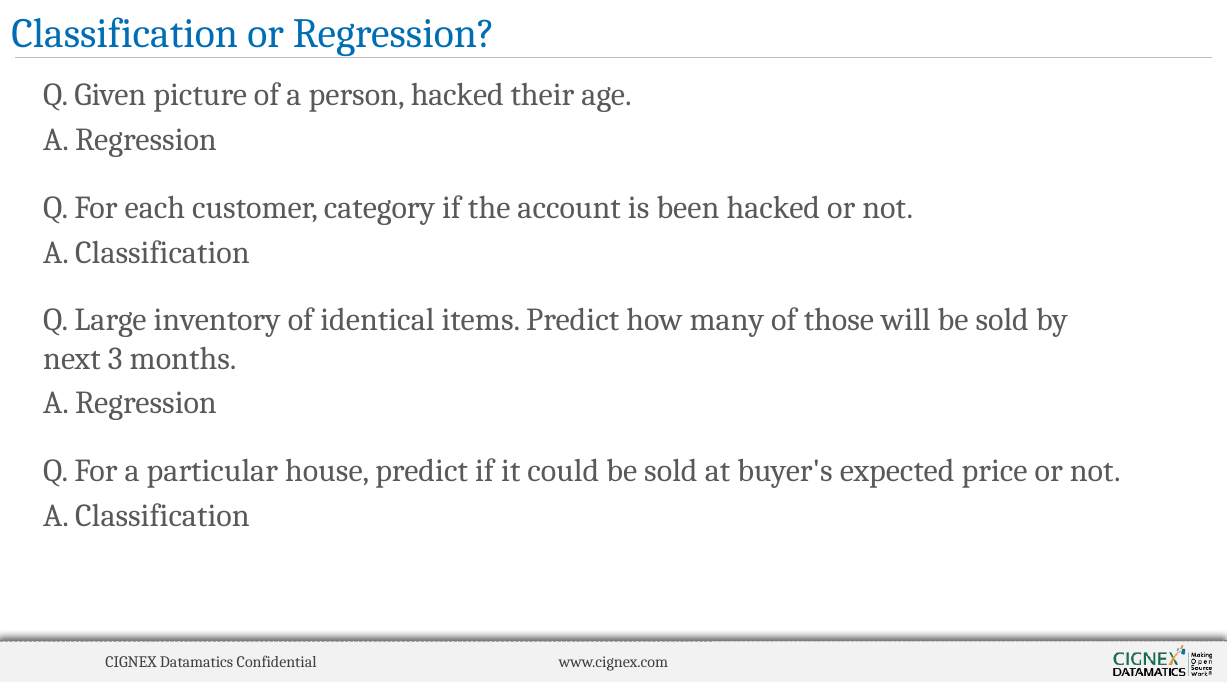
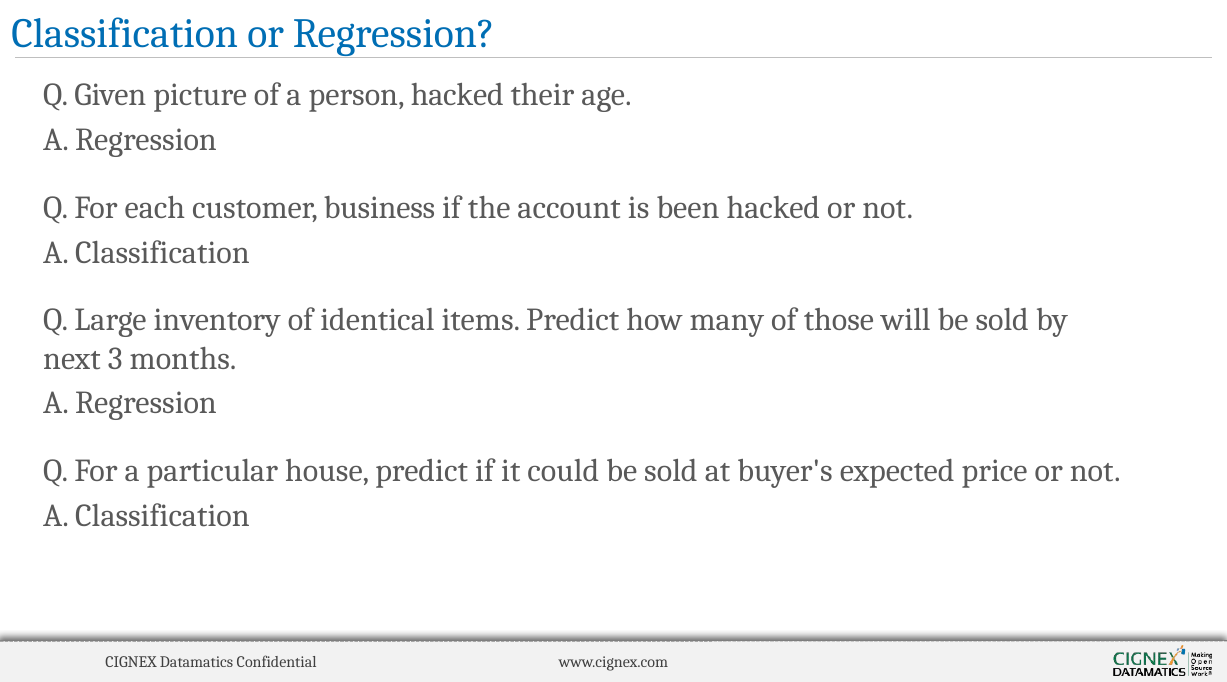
category: category -> business
